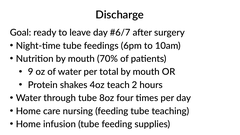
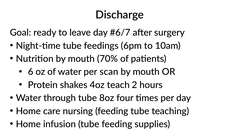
9: 9 -> 6
total: total -> scan
